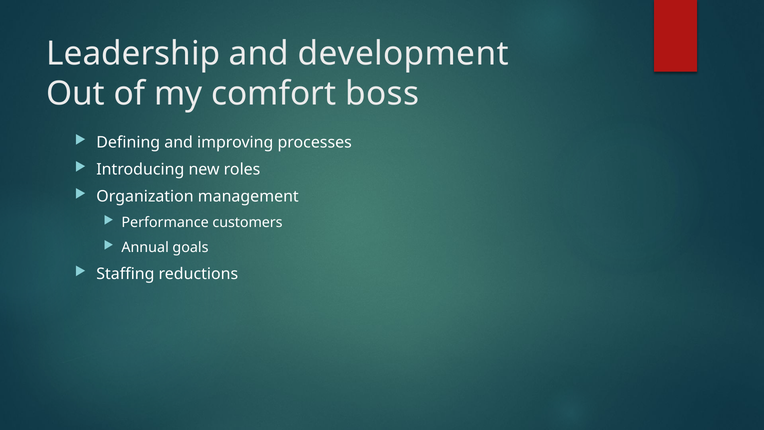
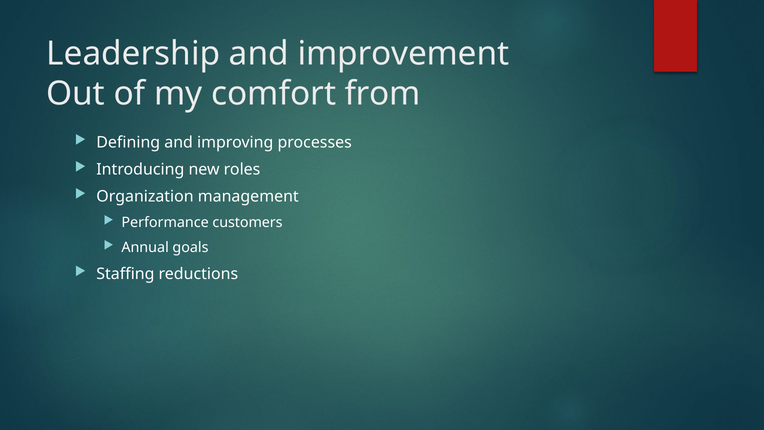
development: development -> improvement
boss: boss -> from
